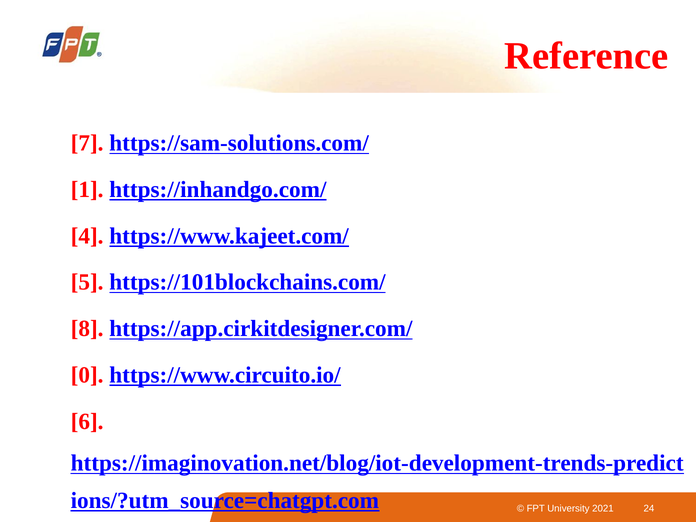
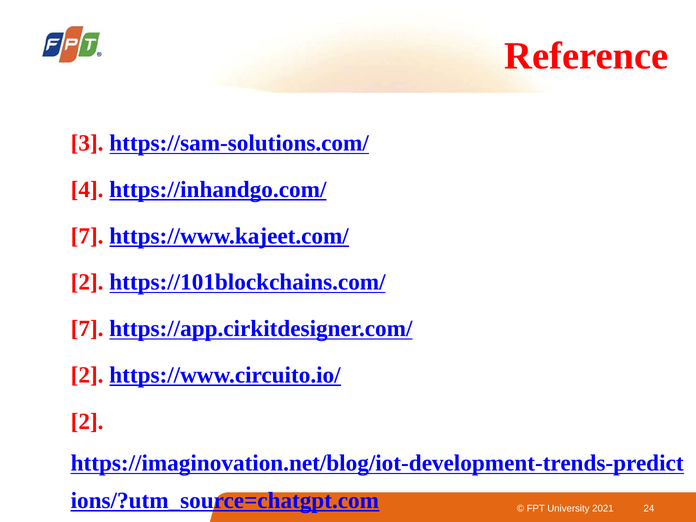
7: 7 -> 3
1: 1 -> 4
4 at (87, 236): 4 -> 7
5 at (87, 282): 5 -> 2
8 at (87, 329): 8 -> 7
0 at (87, 375): 0 -> 2
6 at (87, 422): 6 -> 2
